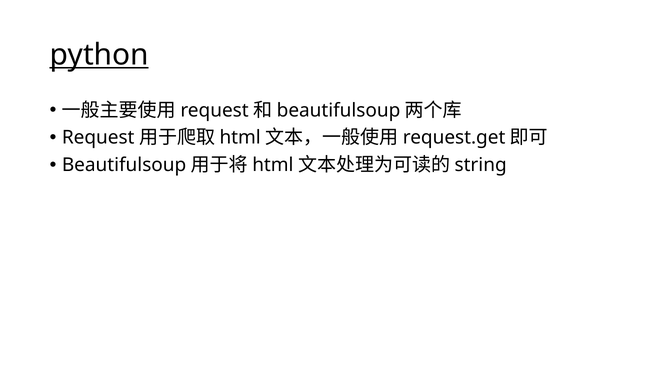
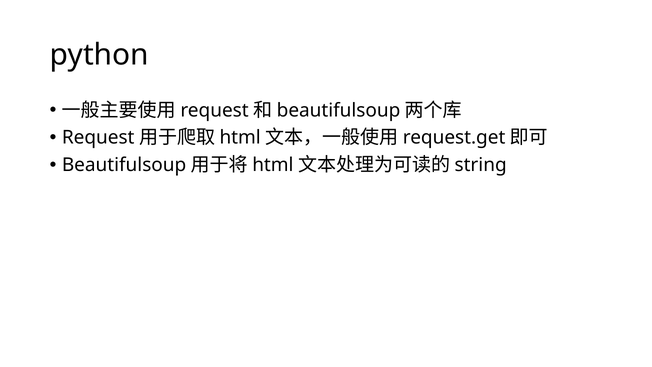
python underline: present -> none
